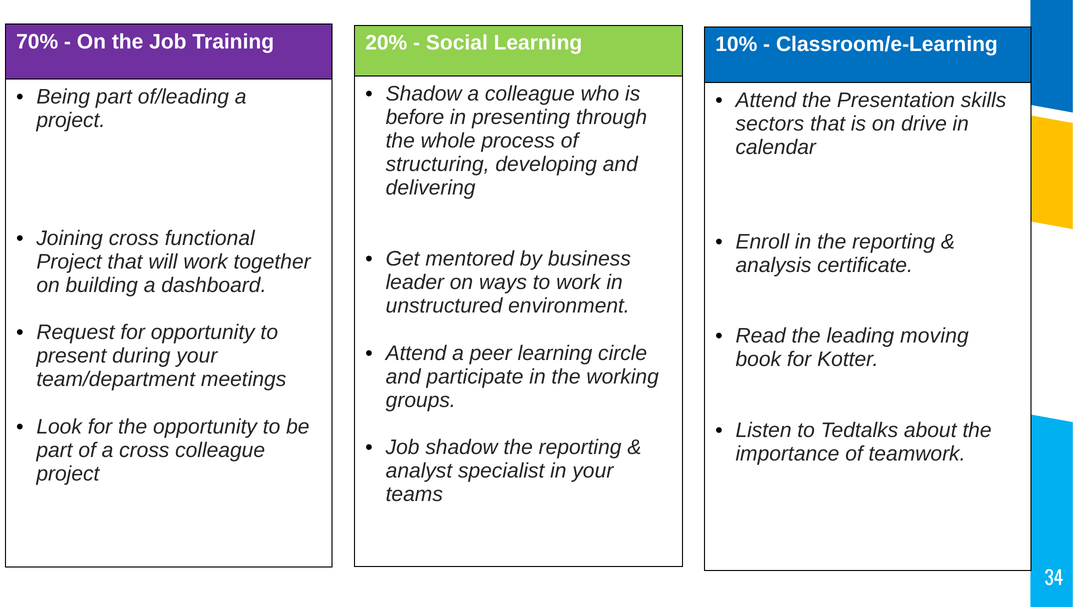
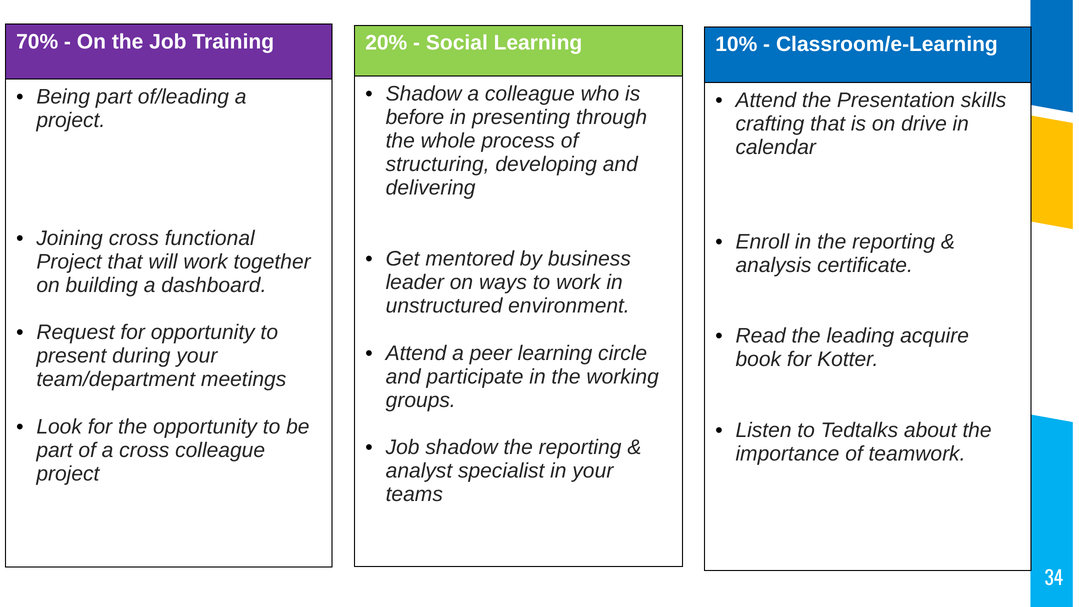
sectors: sectors -> crafting
moving: moving -> acquire
